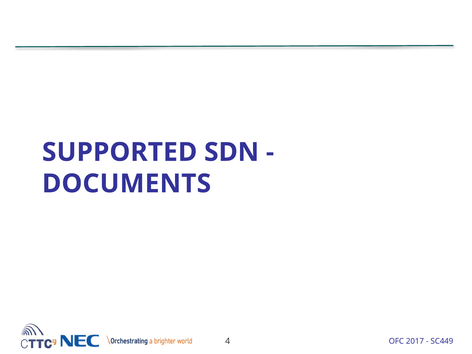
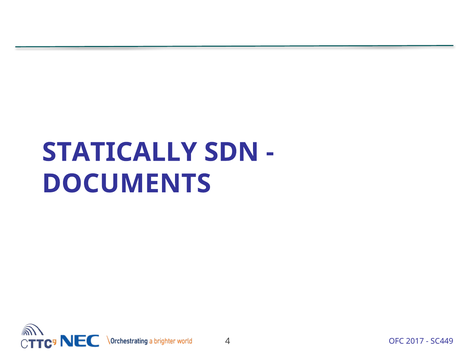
SUPPORTED: SUPPORTED -> STATICALLY
